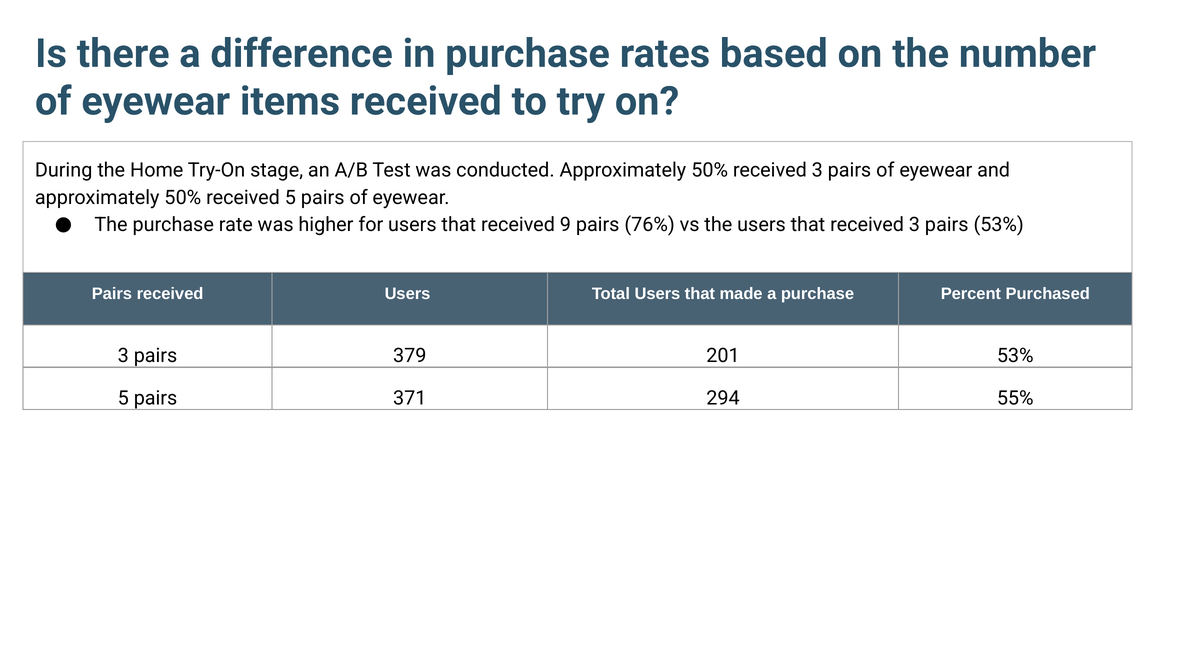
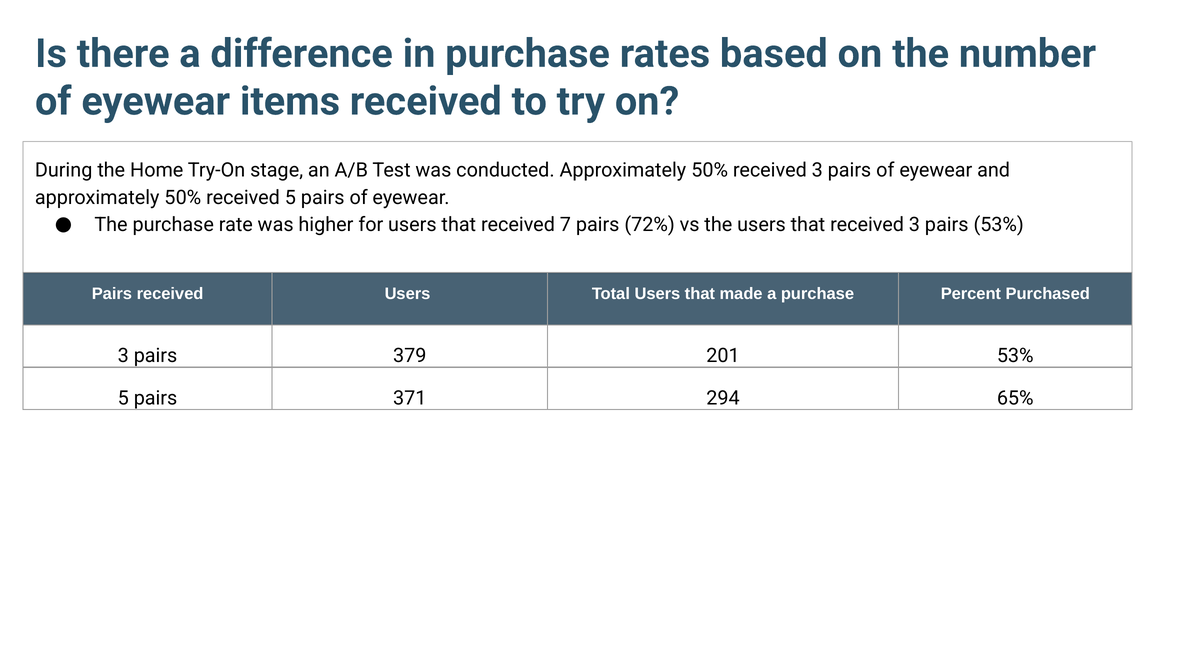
9: 9 -> 7
76%: 76% -> 72%
55%: 55% -> 65%
